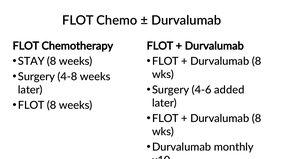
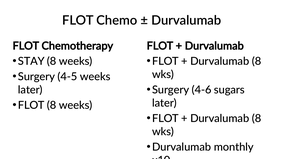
4-8: 4-8 -> 4-5
added: added -> sugars
